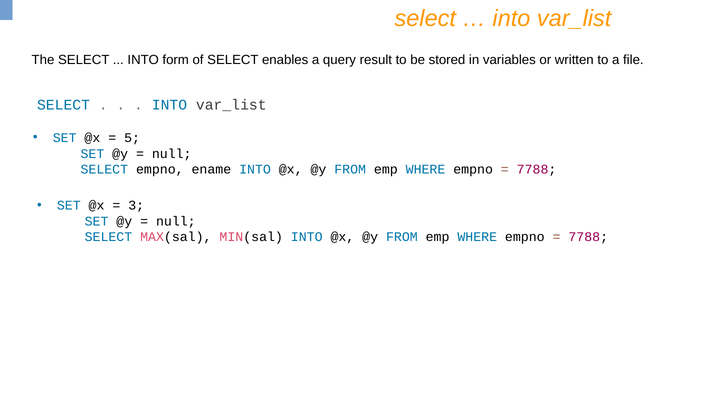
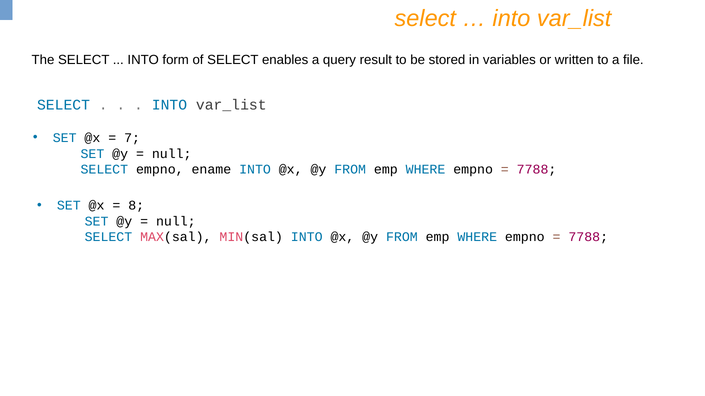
5: 5 -> 7
3: 3 -> 8
